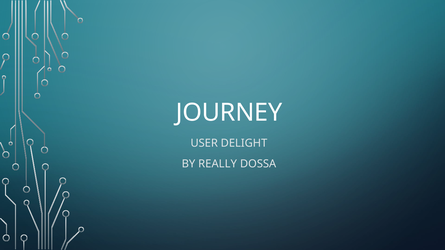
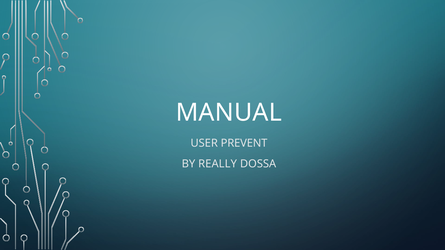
JOURNEY: JOURNEY -> MANUAL
DELIGHT: DELIGHT -> PREVENT
